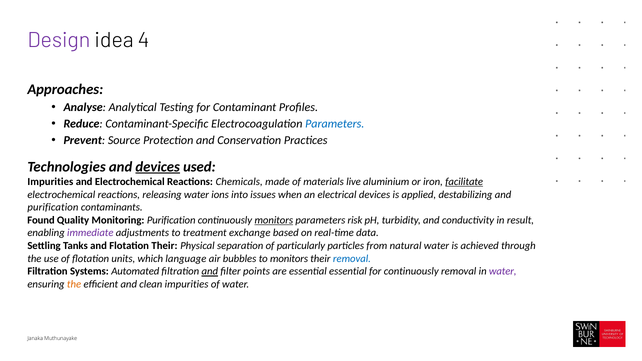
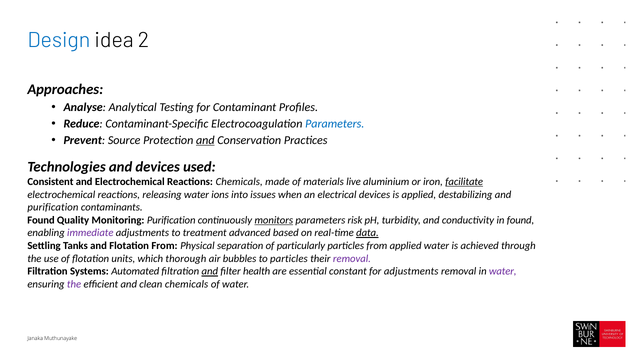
Design colour: purple -> blue
4: 4 -> 2
and at (205, 140) underline: none -> present
devices at (158, 167) underline: present -> none
Impurities at (50, 182): Impurities -> Consistent
in result: result -> found
exchange: exchange -> advanced
data underline: none -> present
Flotation Their: Their -> From
from natural: natural -> applied
language: language -> thorough
to monitors: monitors -> particles
removal at (352, 259) colour: blue -> purple
points: points -> health
essential essential: essential -> constant
for continuously: continuously -> adjustments
the at (74, 284) colour: orange -> purple
clean impurities: impurities -> chemicals
